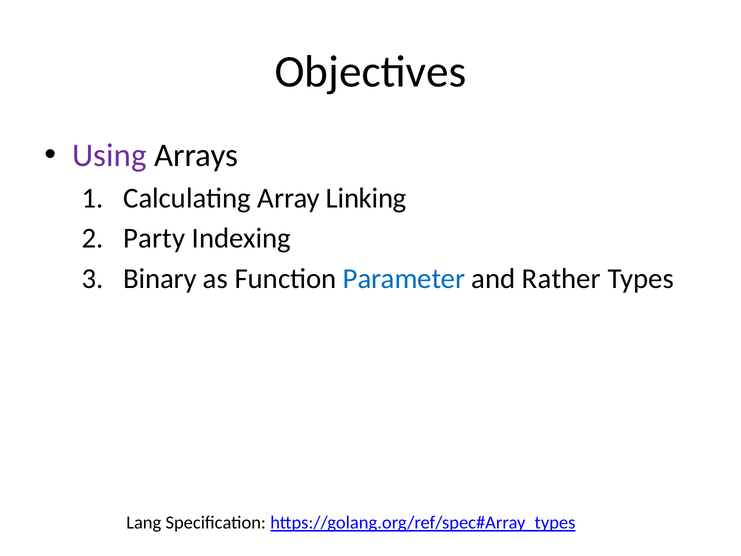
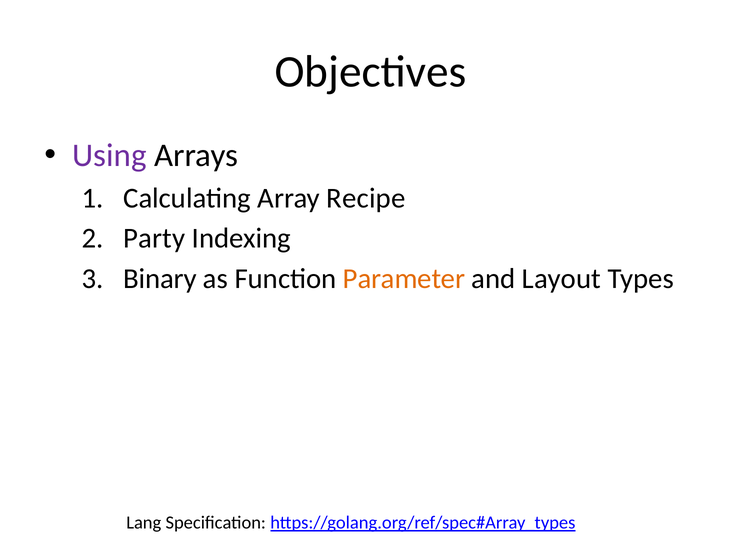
Linking: Linking -> Recipe
Parameter colour: blue -> orange
Rather: Rather -> Layout
